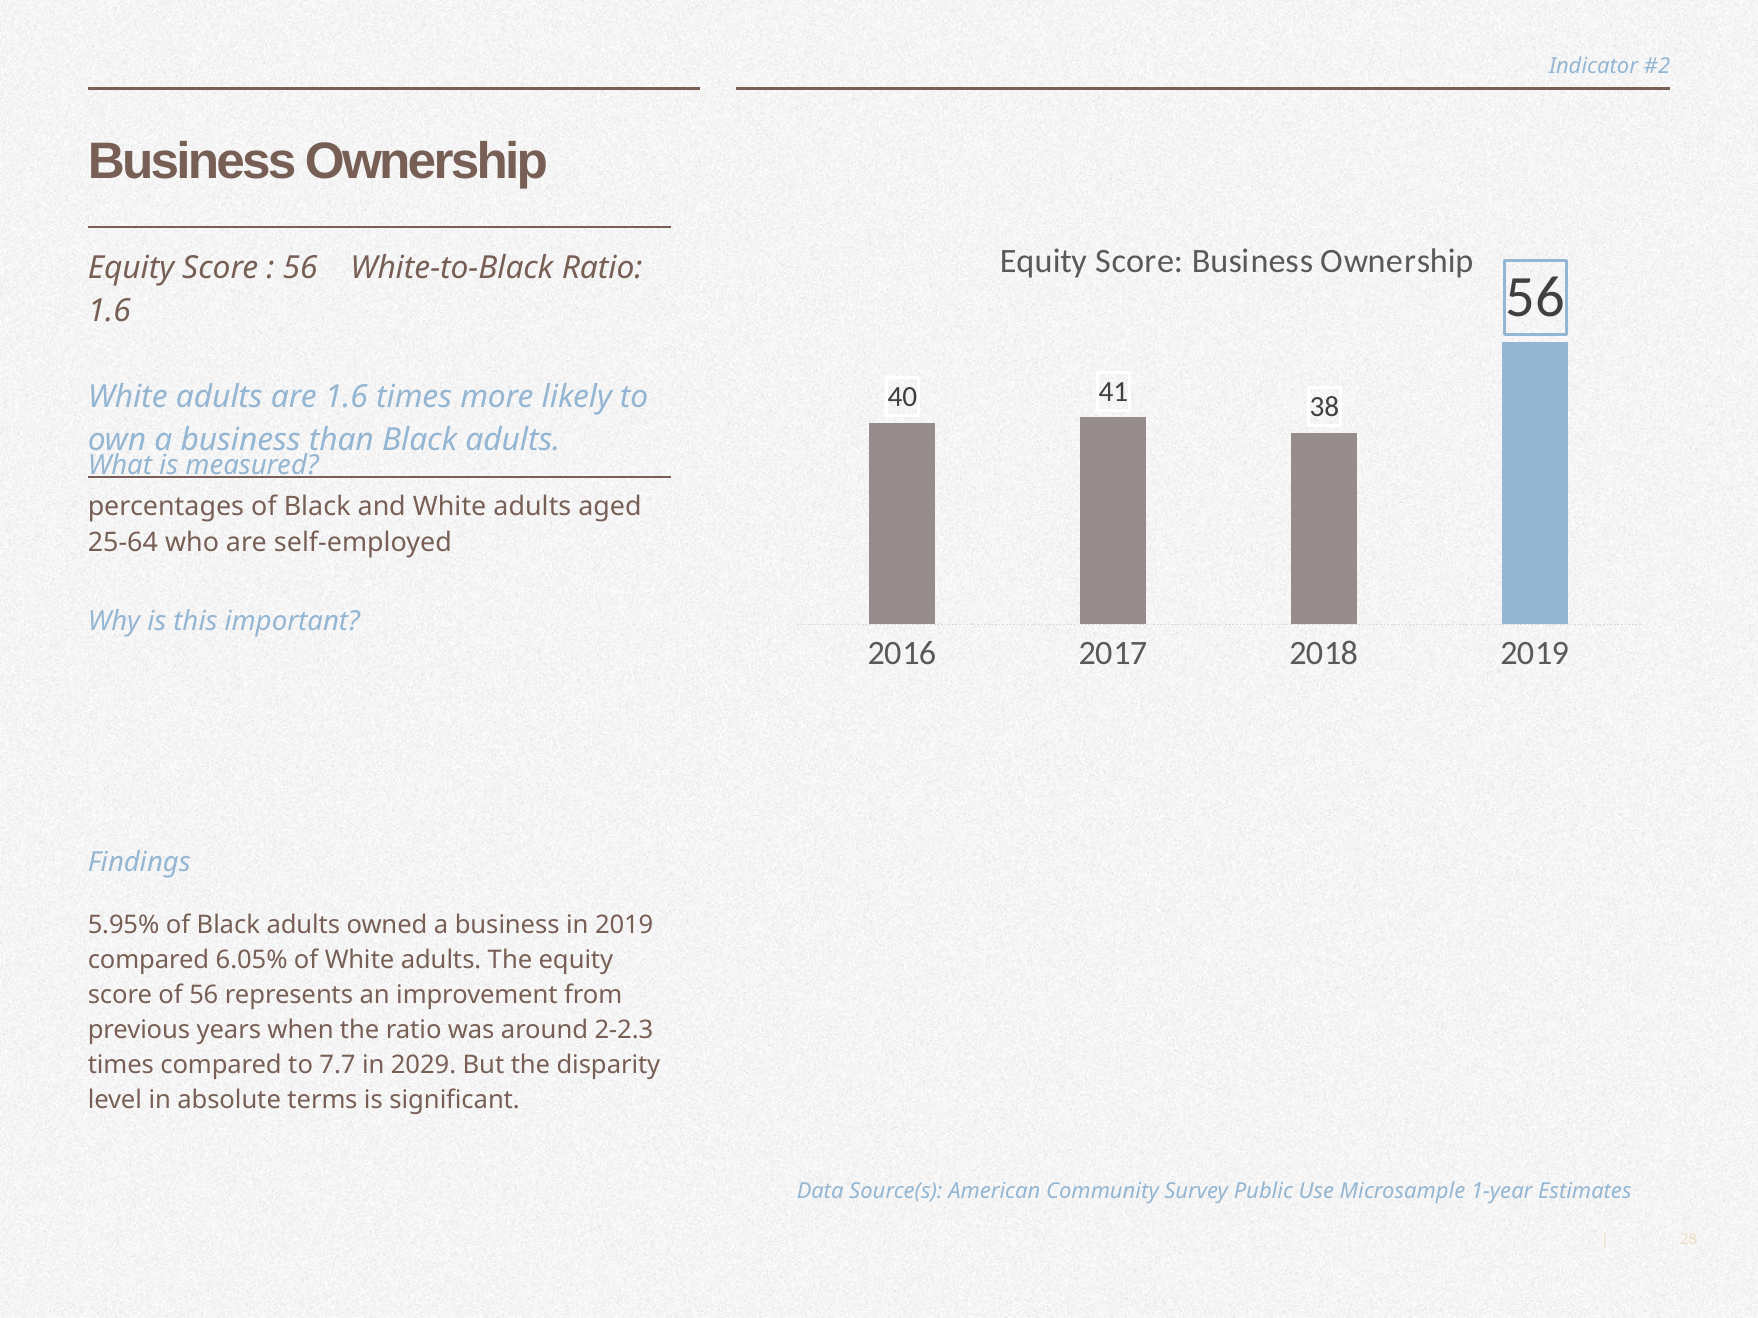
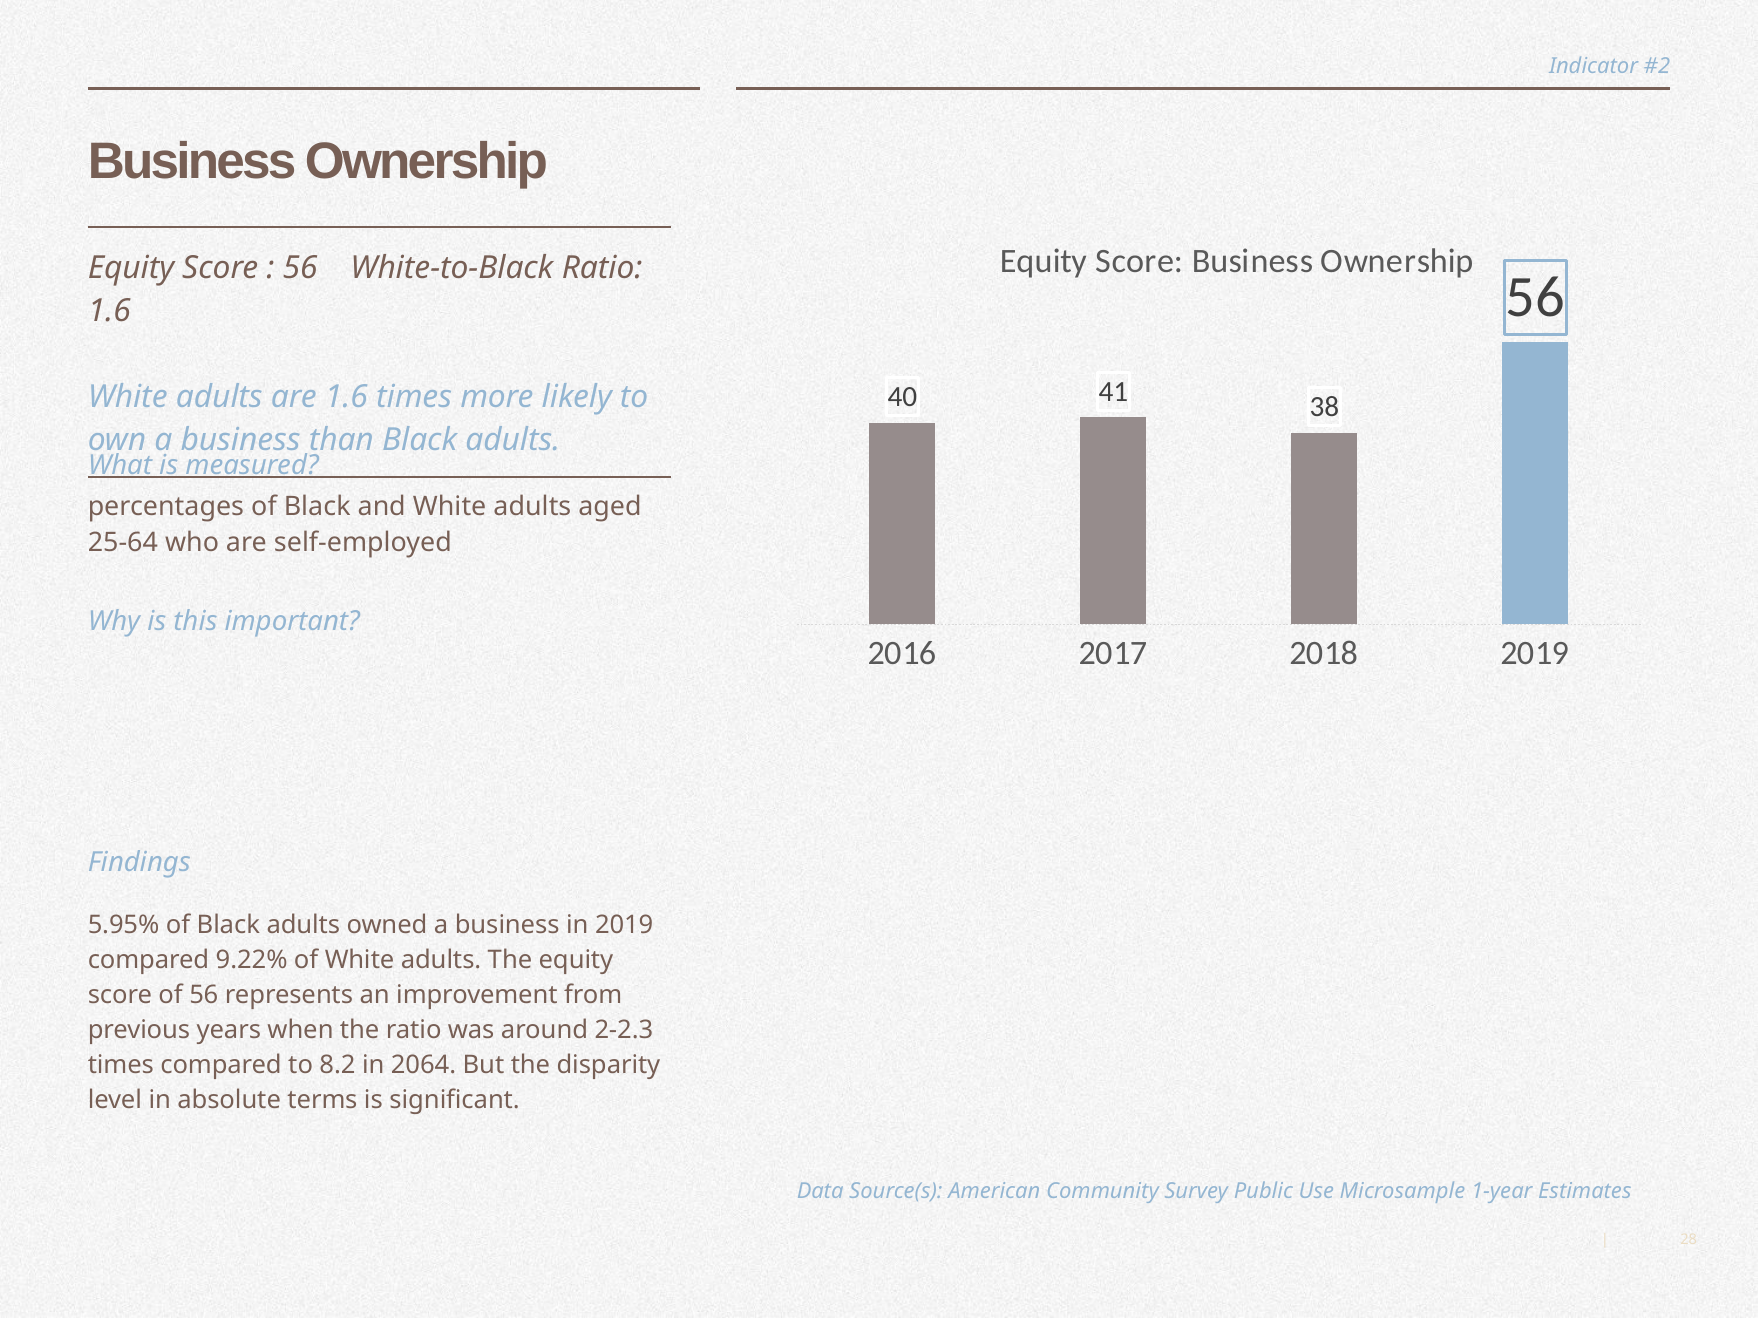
6.05%: 6.05% -> 9.22%
7.7: 7.7 -> 8.2
2029: 2029 -> 2064
